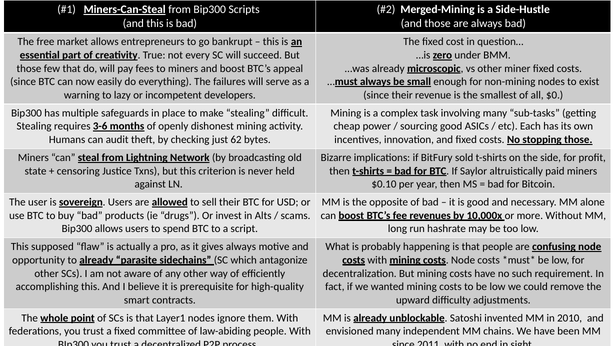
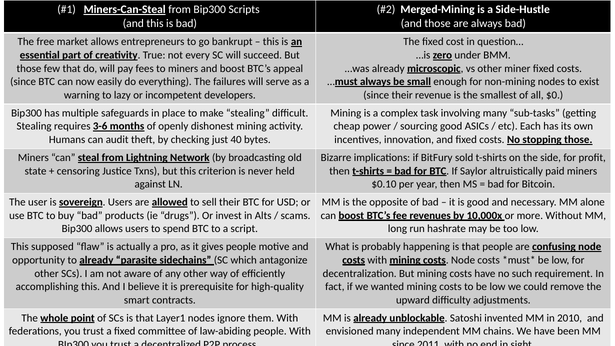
62: 62 -> 40
gives always: always -> people
